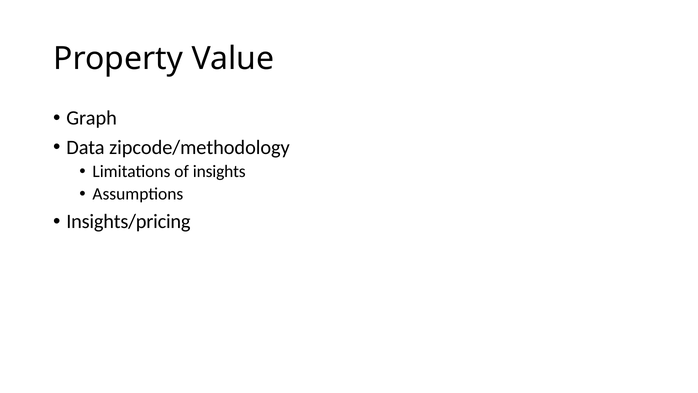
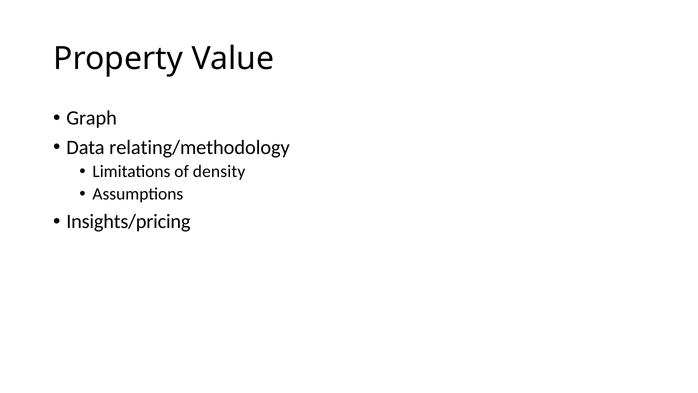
zipcode/methodology: zipcode/methodology -> relating/methodology
insights: insights -> density
